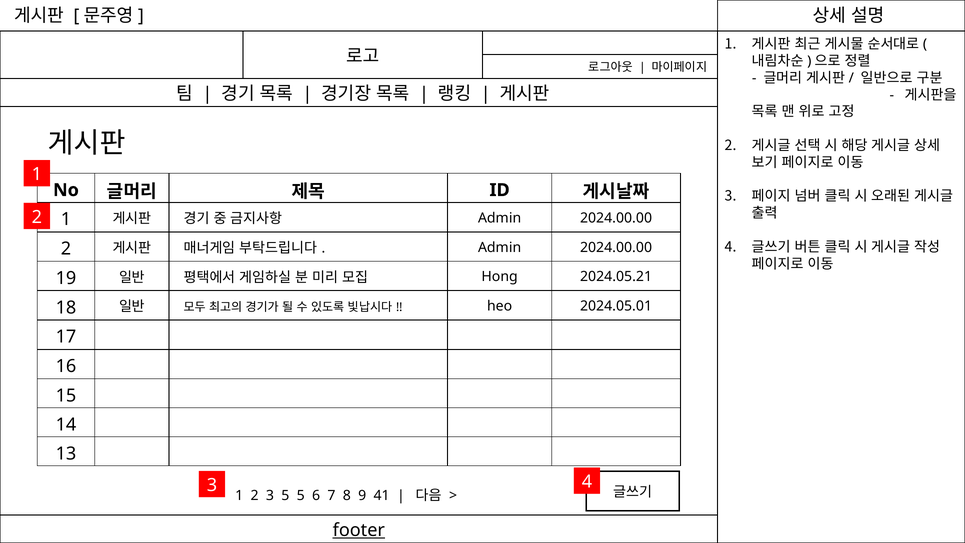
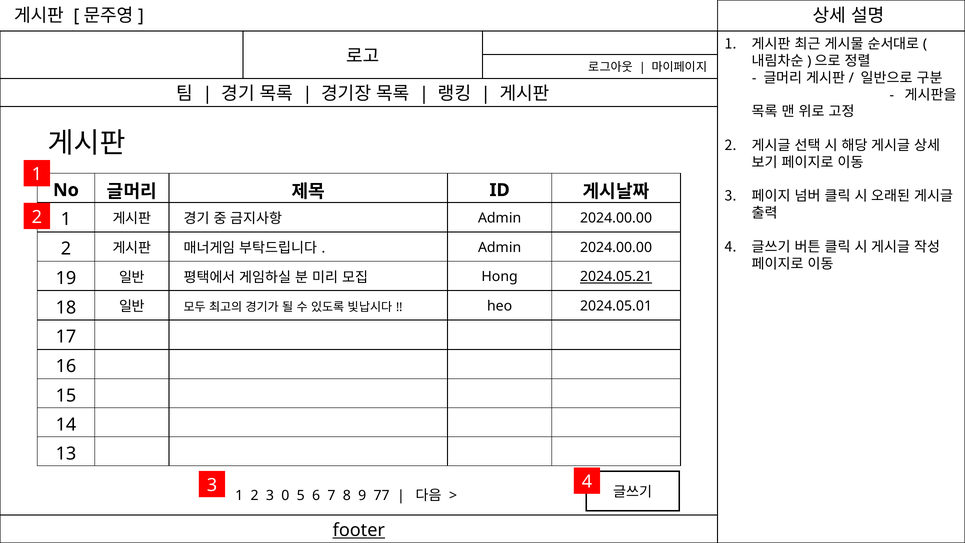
2024.05.21 underline: none -> present
3 5: 5 -> 0
41: 41 -> 77
